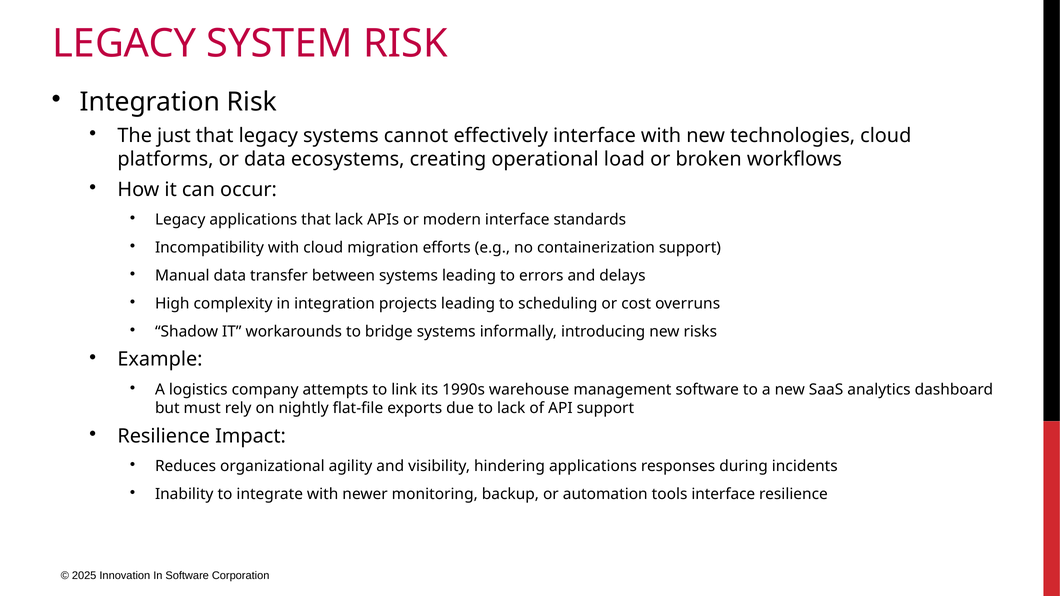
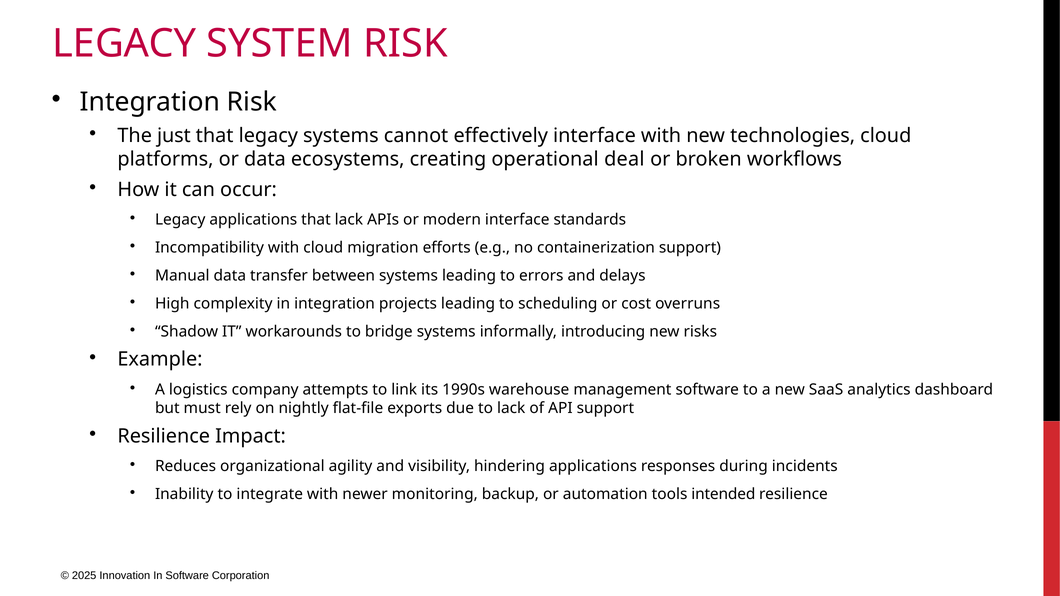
load: load -> deal
tools interface: interface -> intended
